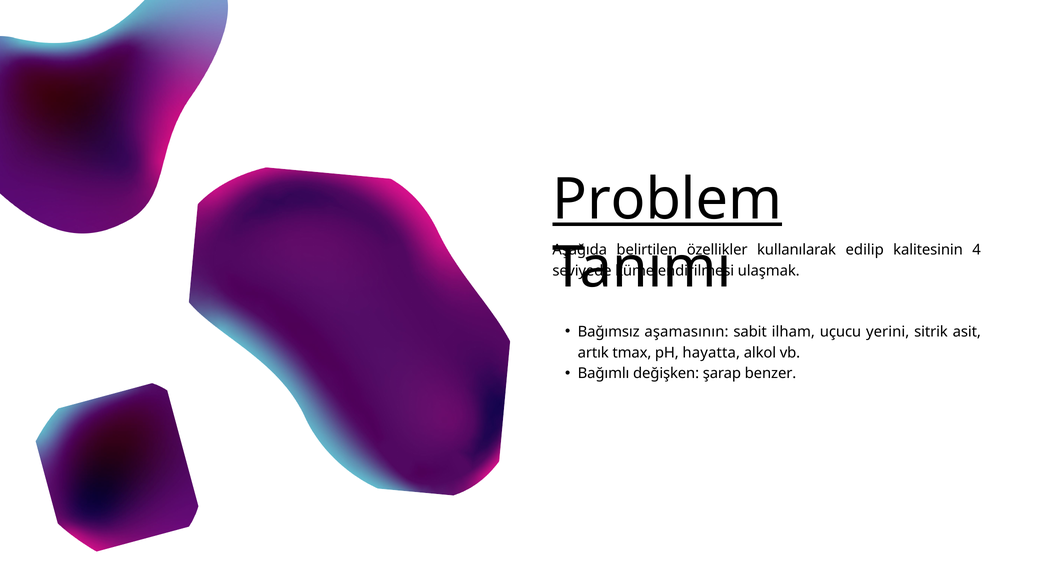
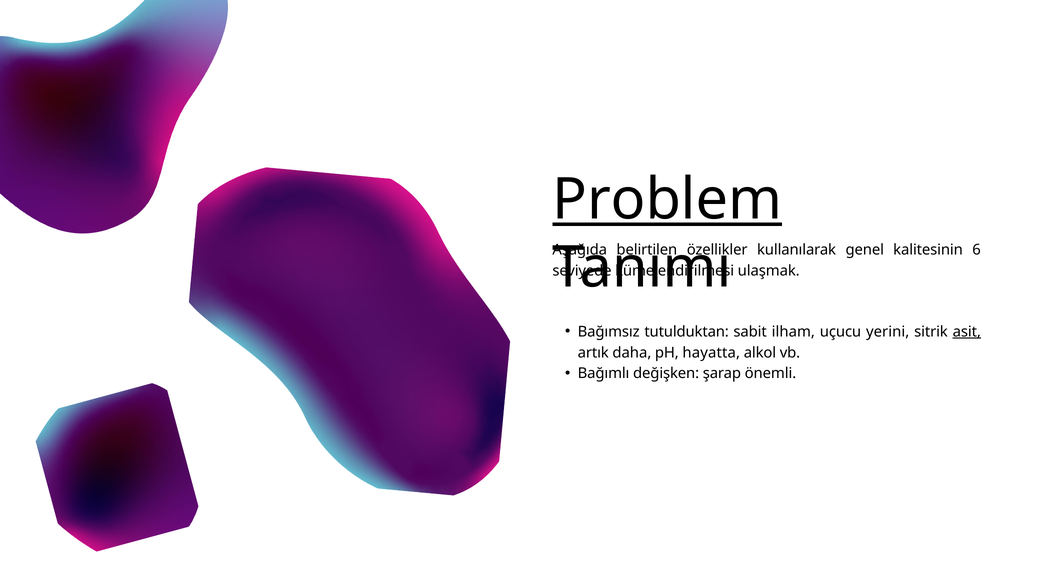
edilip: edilip -> genel
4: 4 -> 6
aşamasının: aşamasının -> tutulduktan
asit underline: none -> present
tmax: tmax -> daha
benzer: benzer -> önemli
